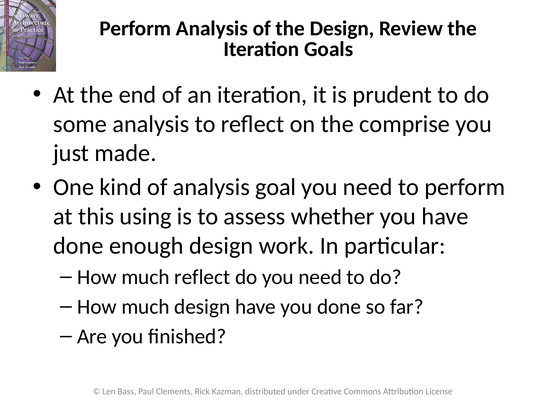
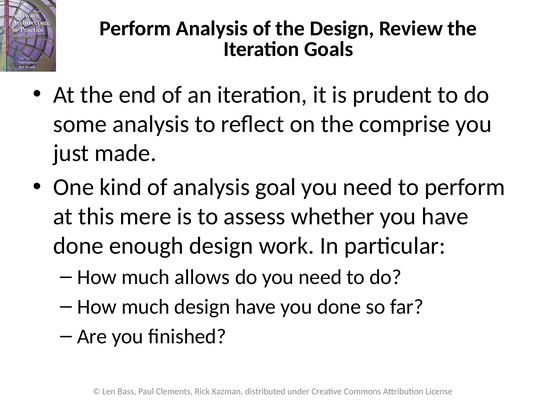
using: using -> mere
much reflect: reflect -> allows
